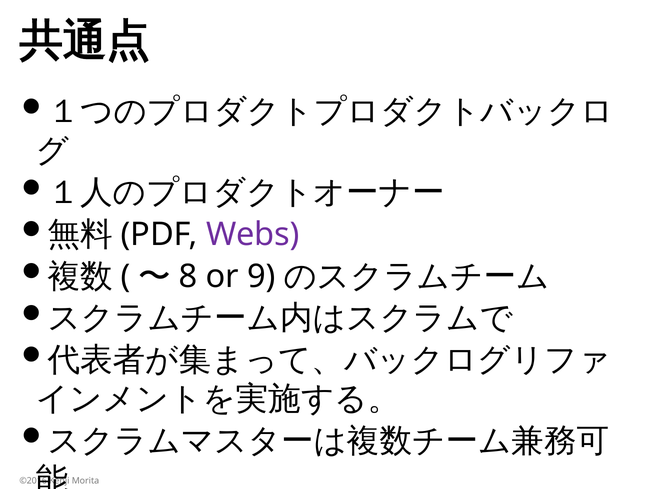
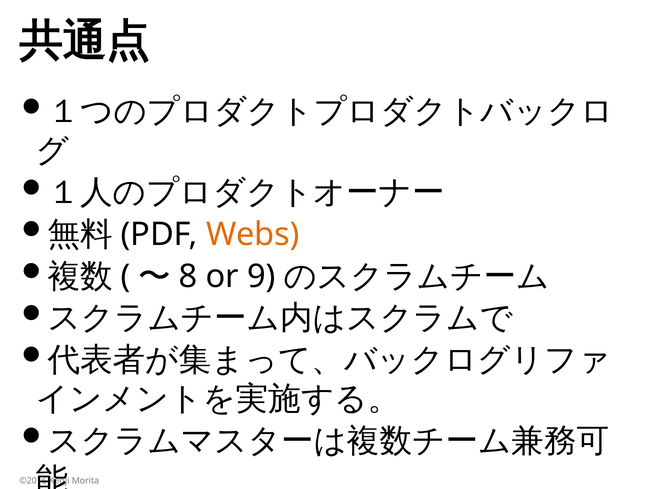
Webs colour: purple -> orange
